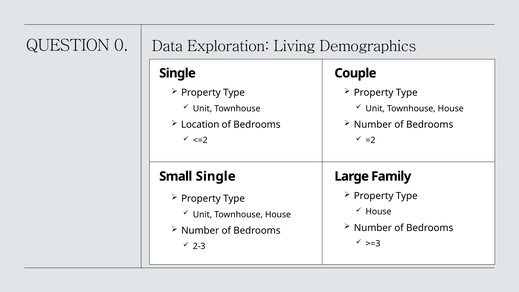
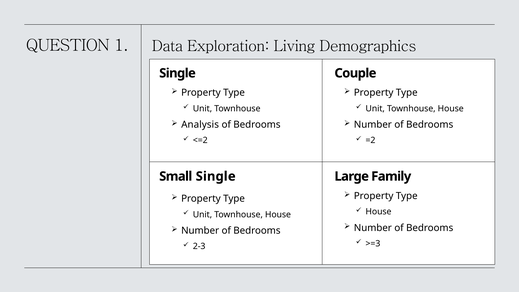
0: 0 -> 1
Location: Location -> Analysis
